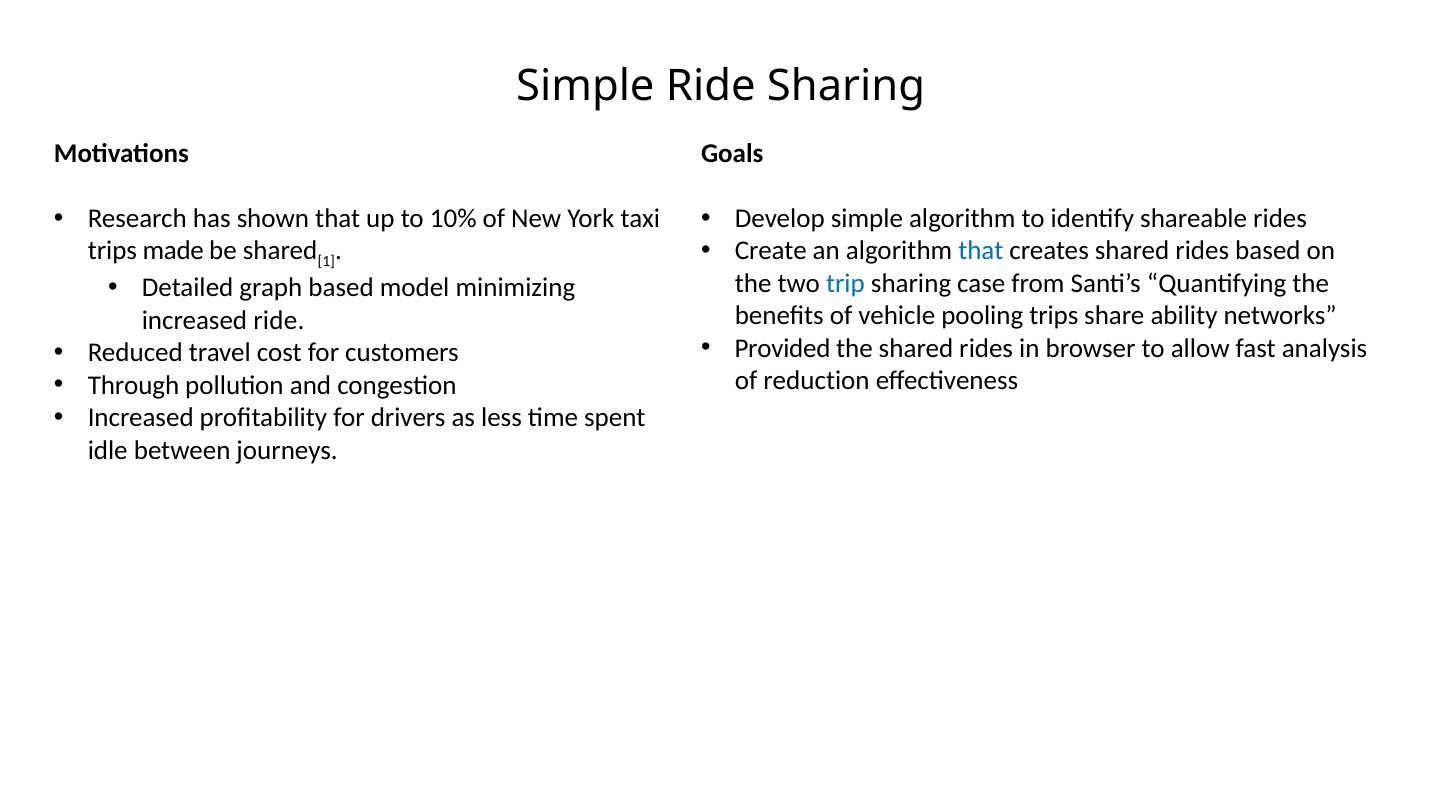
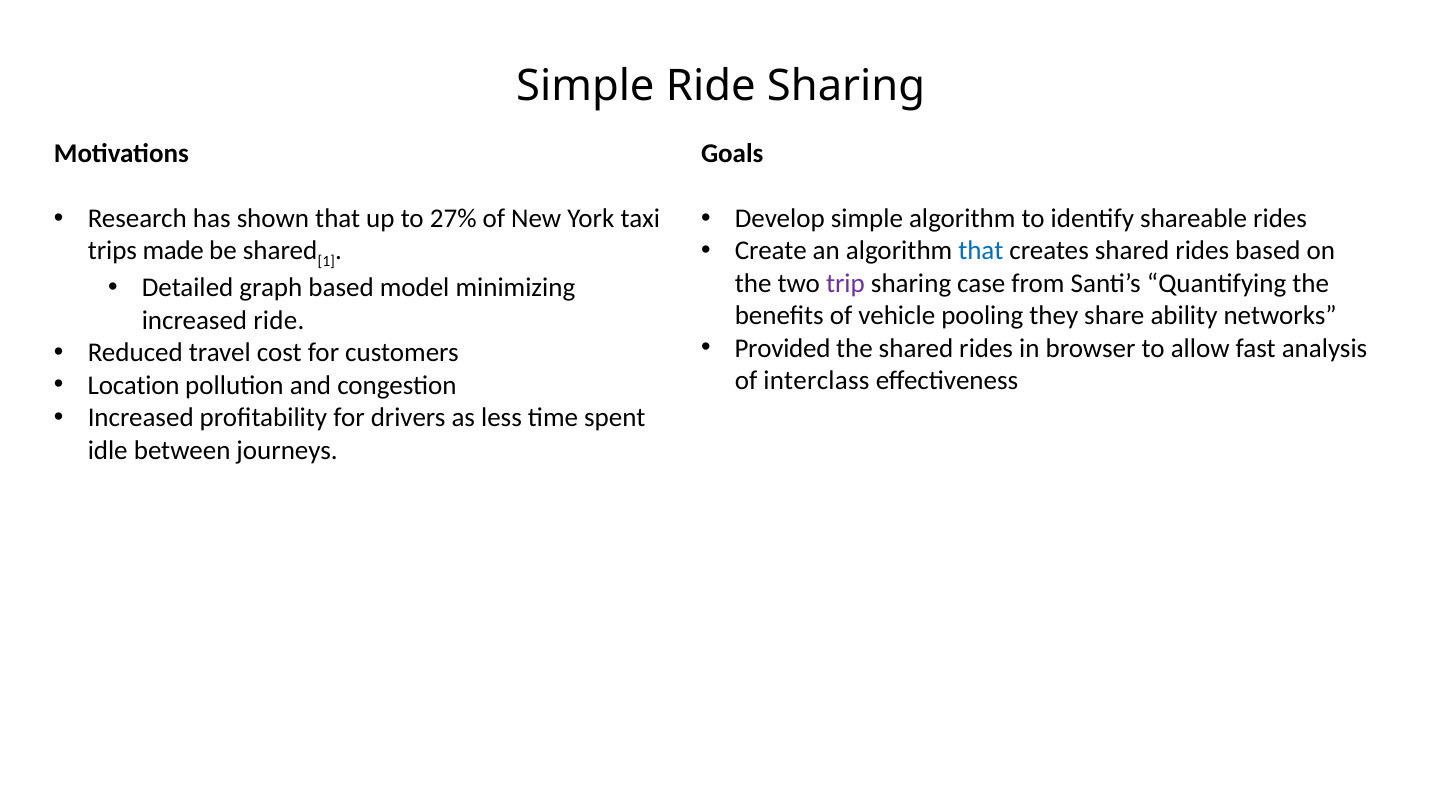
10%: 10% -> 27%
trip colour: blue -> purple
pooling trips: trips -> they
reduction: reduction -> interclass
Through: Through -> Location
